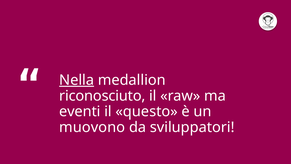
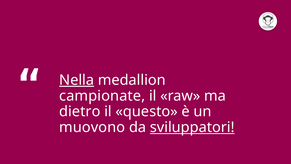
riconosciuto: riconosciuto -> campionate
eventi: eventi -> dietro
sviluppatori underline: none -> present
